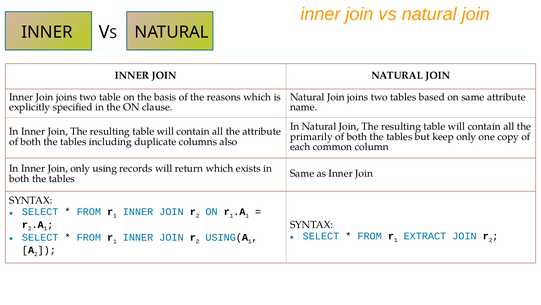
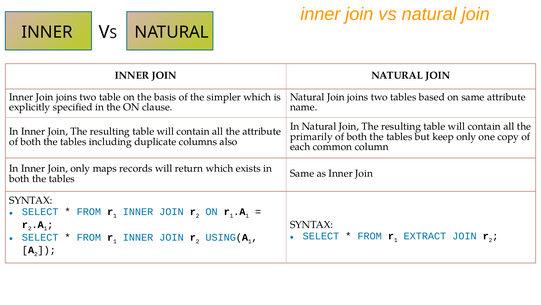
reasons: reasons -> simpler
using: using -> maps
